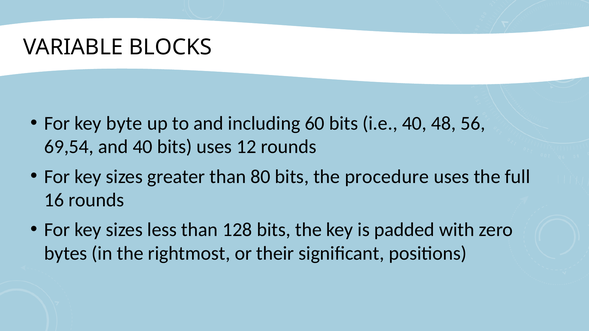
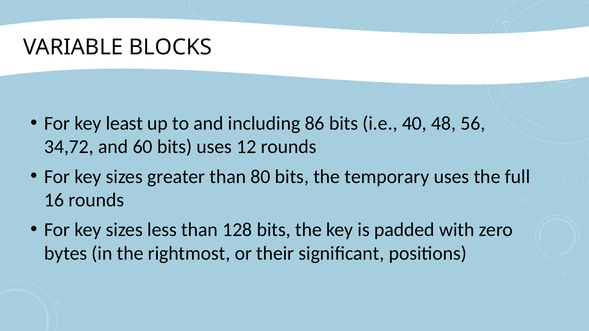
byte: byte -> least
60: 60 -> 86
69,54: 69,54 -> 34,72
and 40: 40 -> 60
procedure: procedure -> temporary
